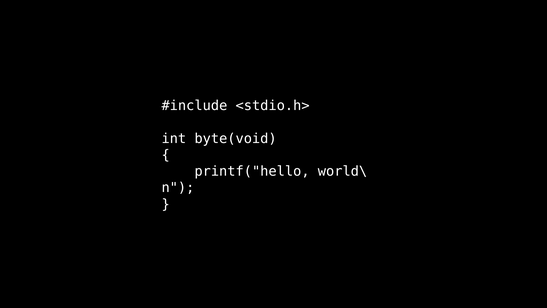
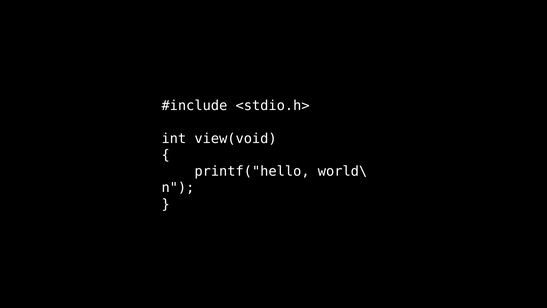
byte(void: byte(void -> view(void
